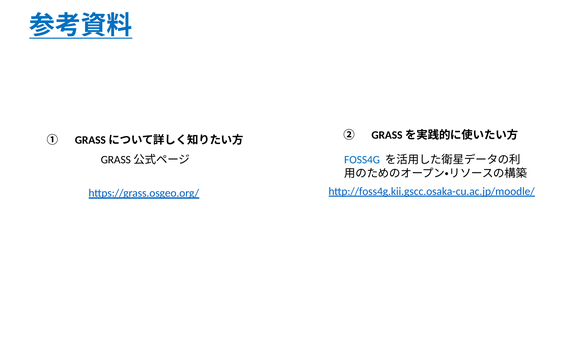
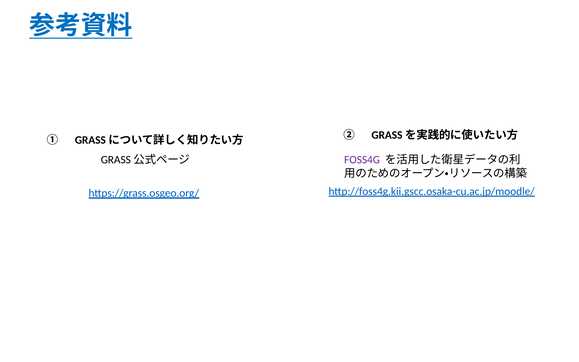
FOSS4G colour: blue -> purple
